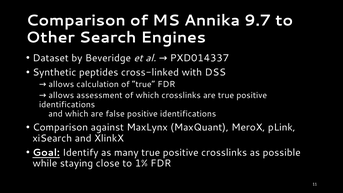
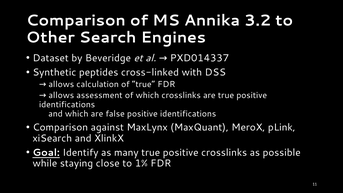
9.7: 9.7 -> 3.2
